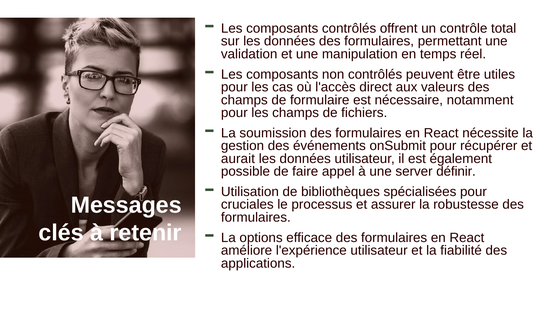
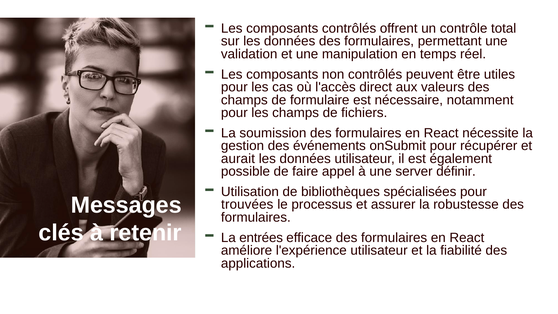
cruciales: cruciales -> trouvées
options: options -> entrées
